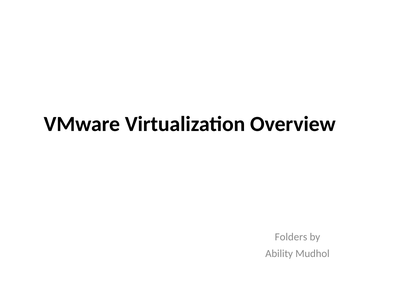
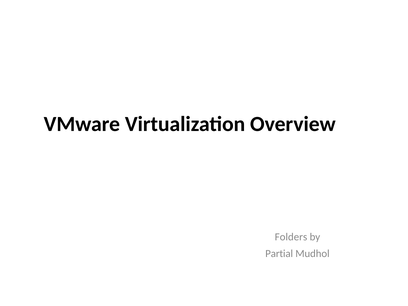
Ability: Ability -> Partial
